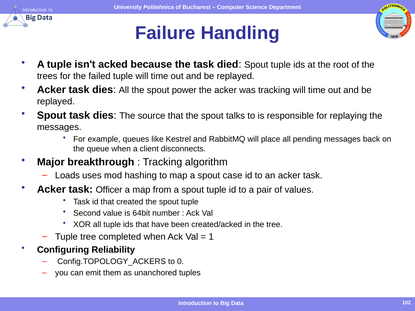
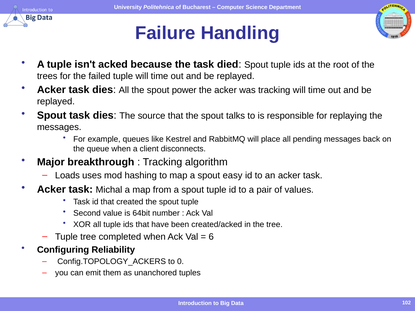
case: case -> easy
Officer: Officer -> Michal
1: 1 -> 6
